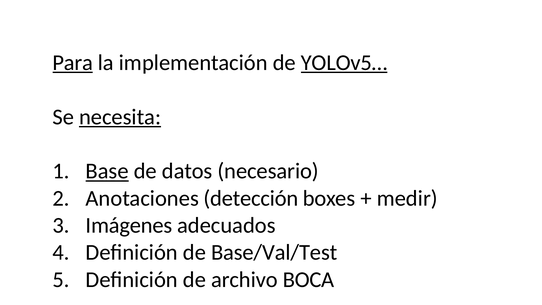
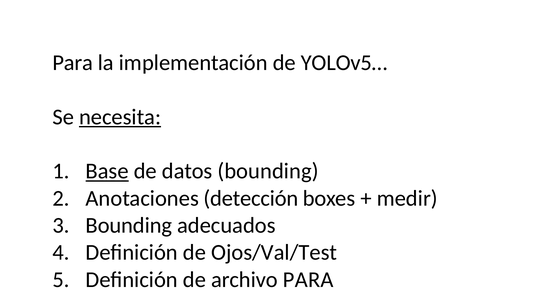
Para at (73, 63) underline: present -> none
YOLOv5… underline: present -> none
datos necesario: necesario -> bounding
Imágenes at (129, 225): Imágenes -> Bounding
Base/Val/Test: Base/Val/Test -> Ojos/Val/Test
archivo BOCA: BOCA -> PARA
